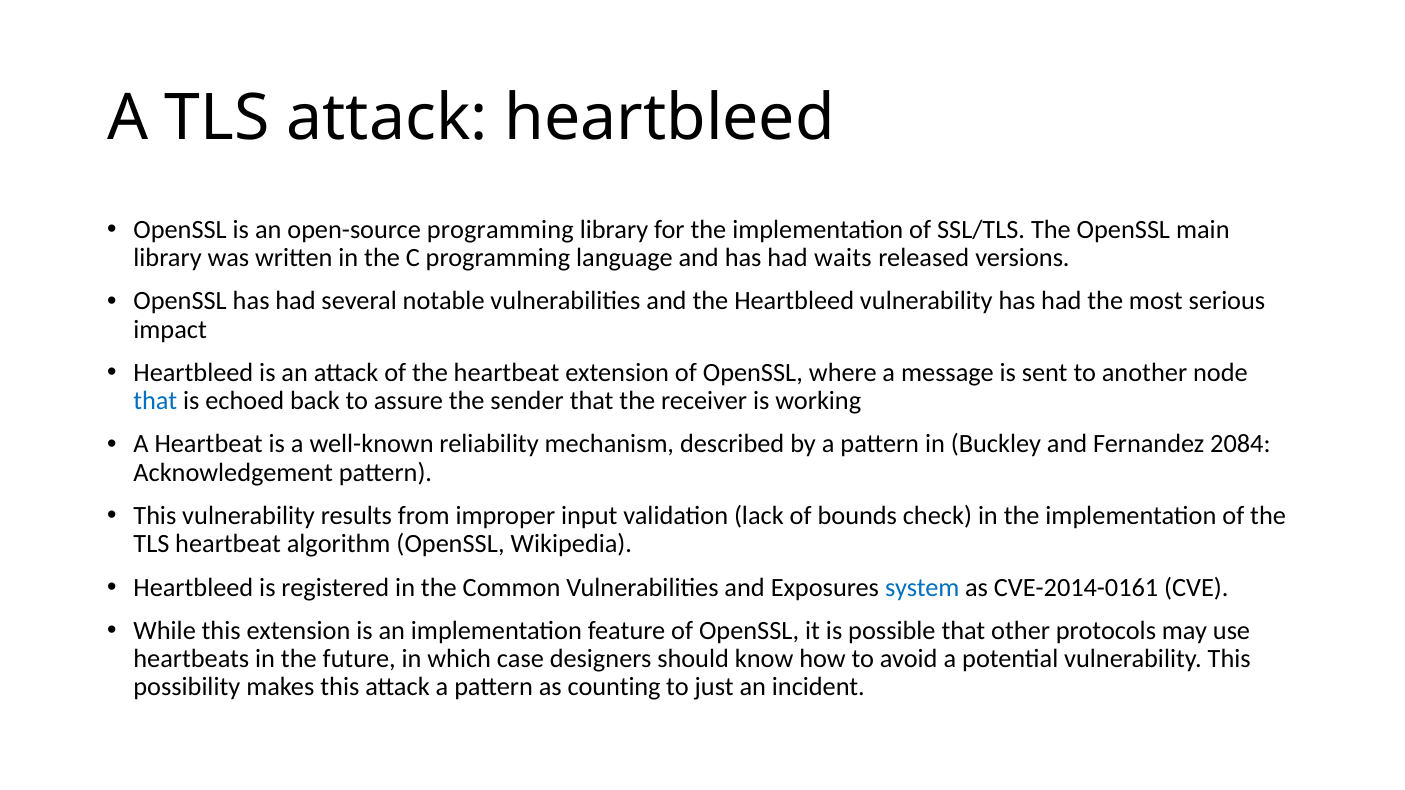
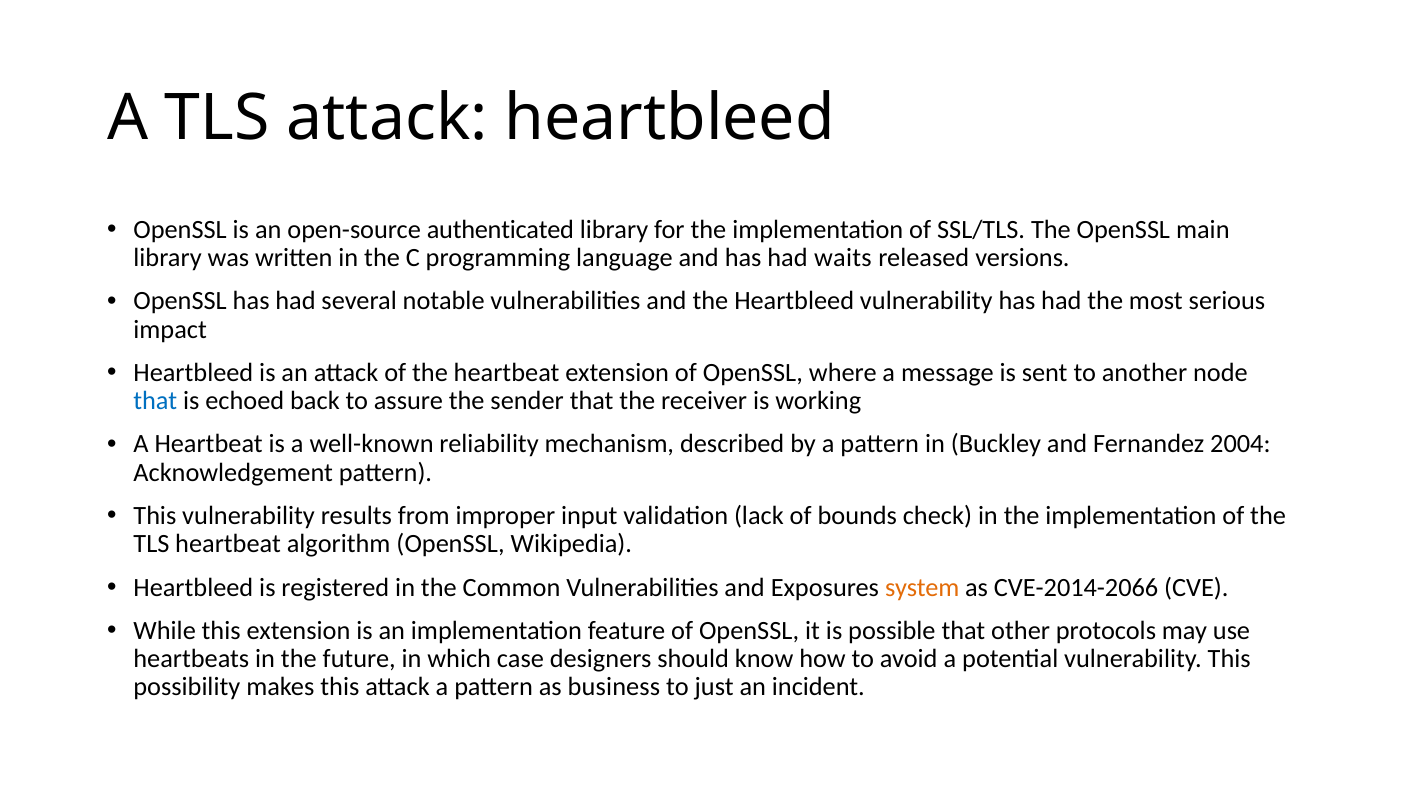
open-source programming: programming -> authenticated
2084: 2084 -> 2004
system colour: blue -> orange
CVE-2014-0161: CVE-2014-0161 -> CVE-2014-2066
counting: counting -> business
